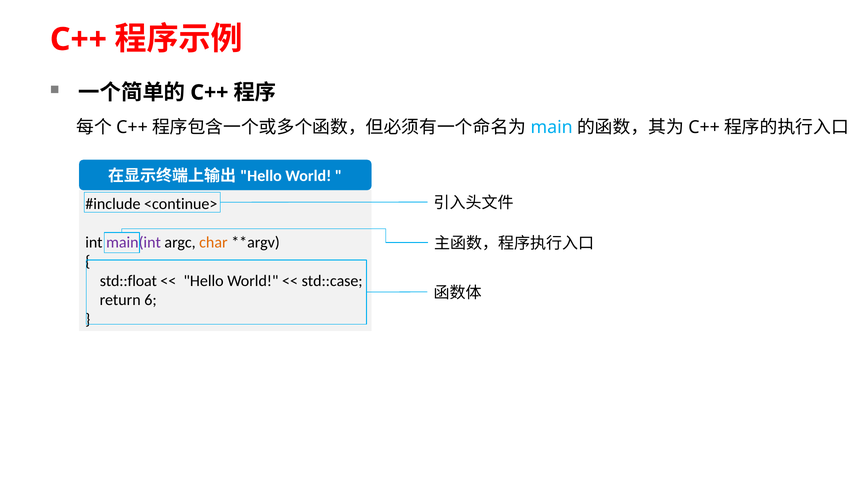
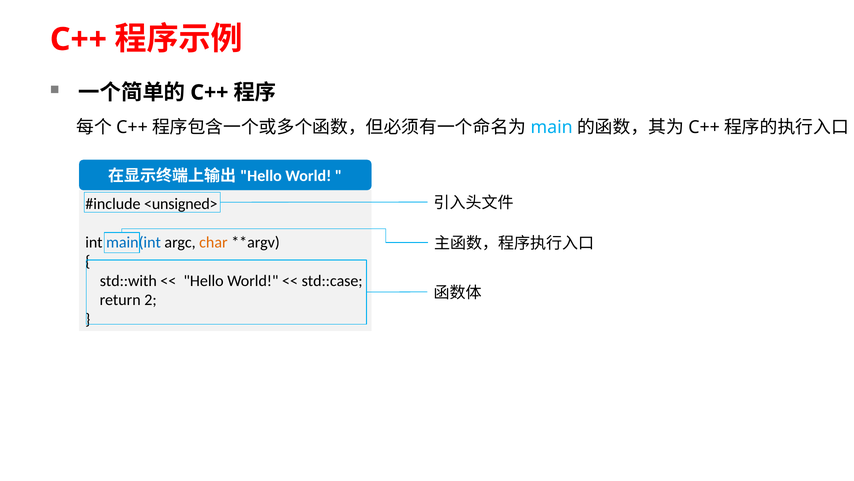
<continue>: <continue> -> <unsigned>
main(int colour: purple -> blue
std::float: std::float -> std::with
6: 6 -> 2
